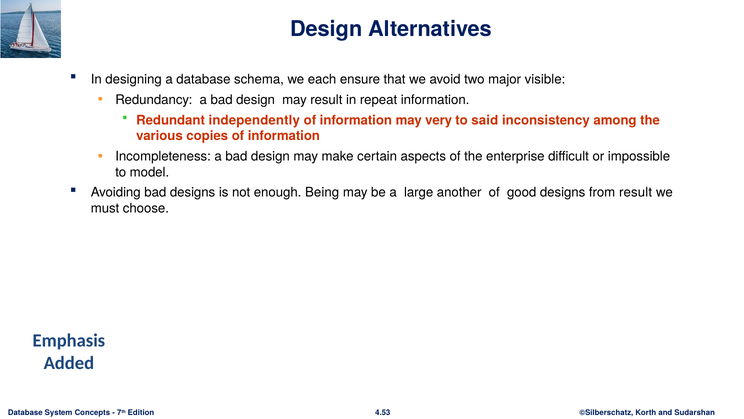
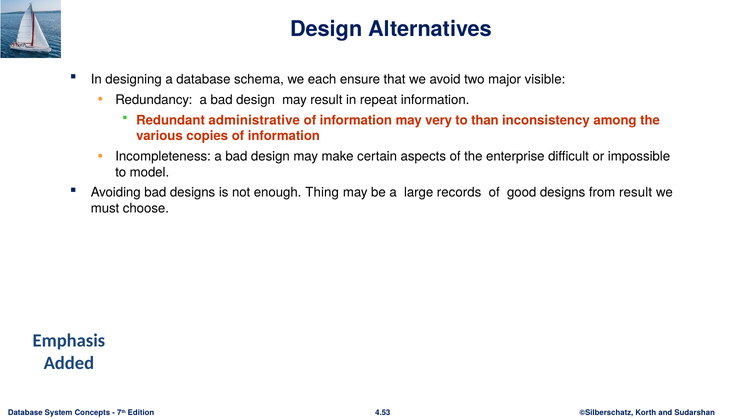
independently: independently -> administrative
said: said -> than
Being: Being -> Thing
another: another -> records
